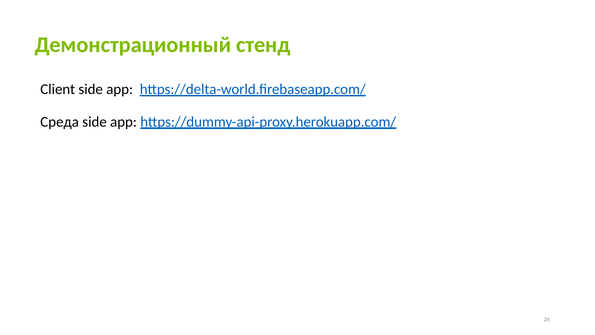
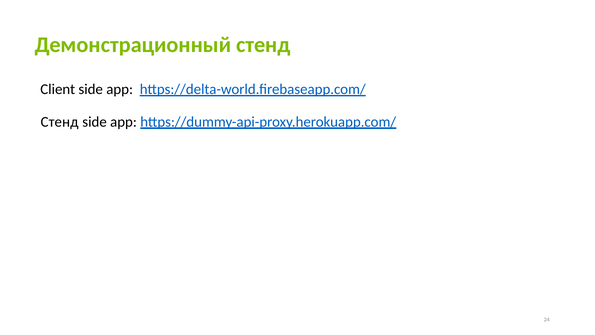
Среда at (60, 122): Среда -> Стенд
